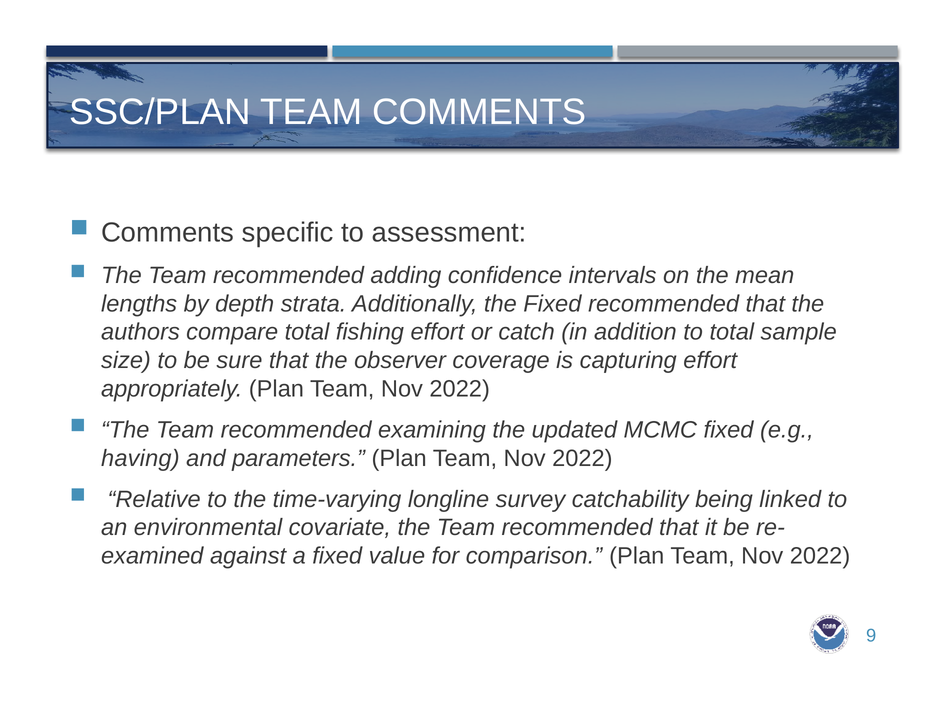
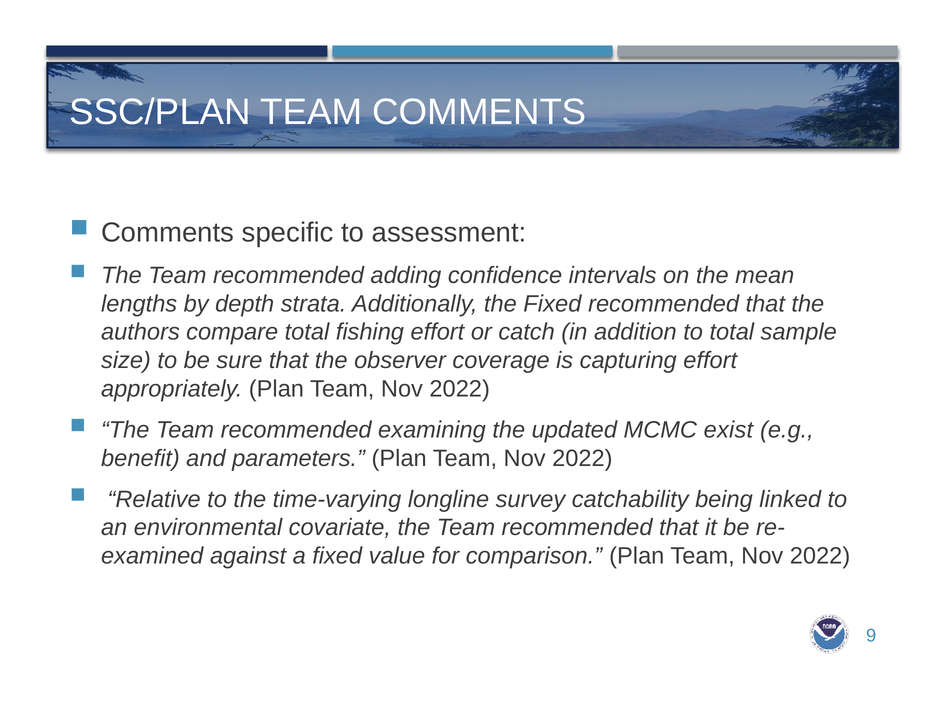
MCMC fixed: fixed -> exist
having: having -> benefit
